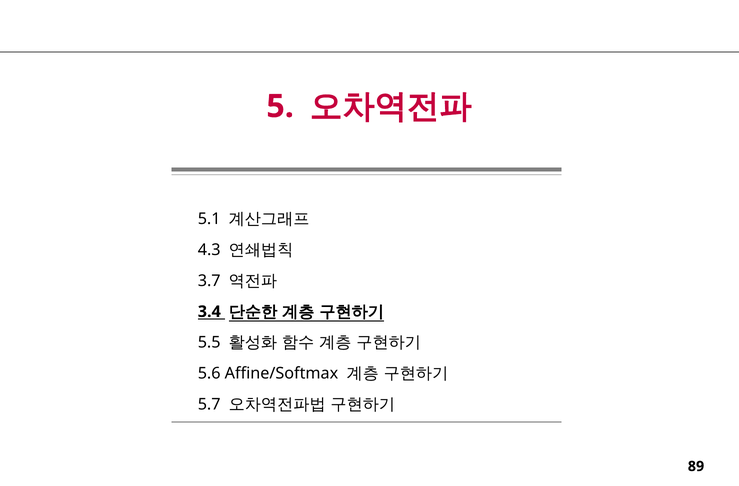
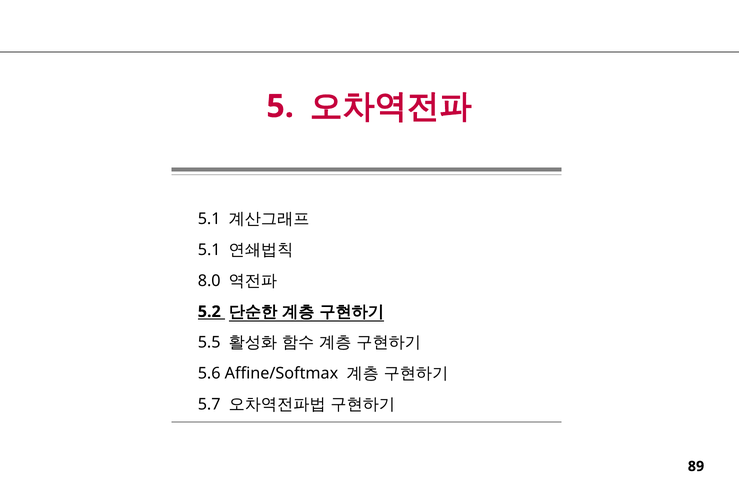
4.3 at (209, 249): 4.3 -> 5.1
3.7: 3.7 -> 8.0
3.4: 3.4 -> 5.2
